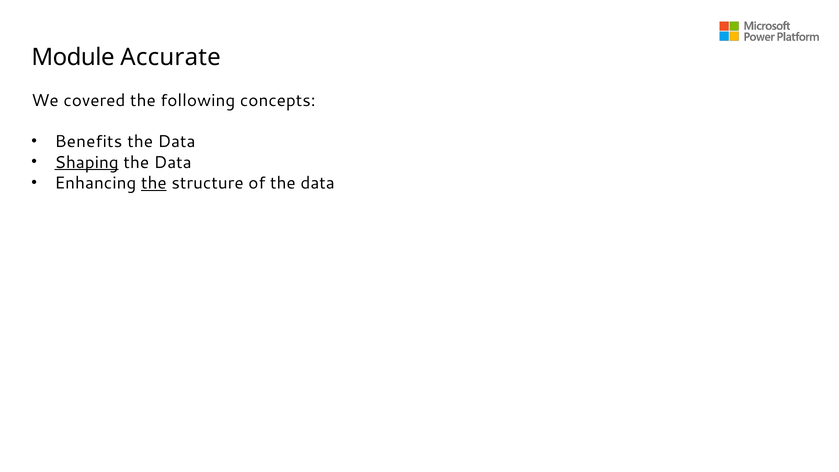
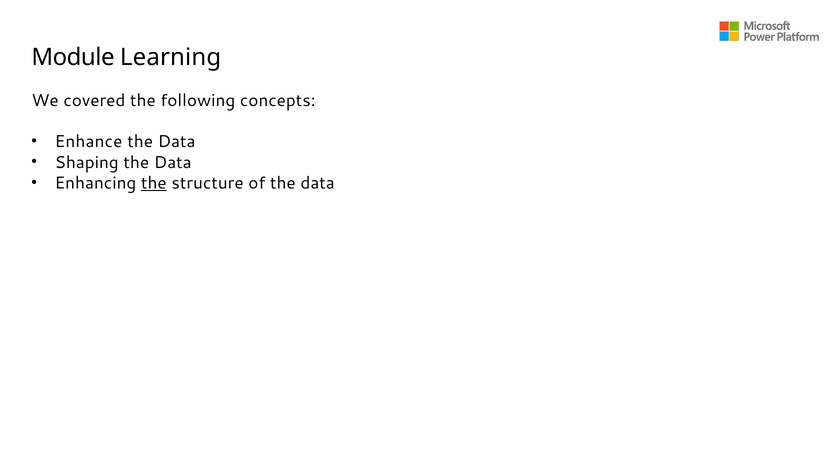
Accurate: Accurate -> Learning
Benefits: Benefits -> Enhance
Shaping underline: present -> none
